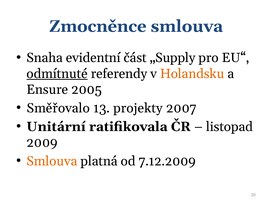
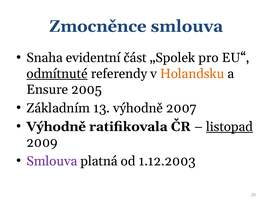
„Supply: „Supply -> „Spolek
Směřovalo: Směřovalo -> Základním
13 projekty: projekty -> výhodně
Unitární at (56, 127): Unitární -> Výhodně
listopad underline: none -> present
Smlouva at (52, 161) colour: orange -> purple
7.12.2009: 7.12.2009 -> 1.12.2003
